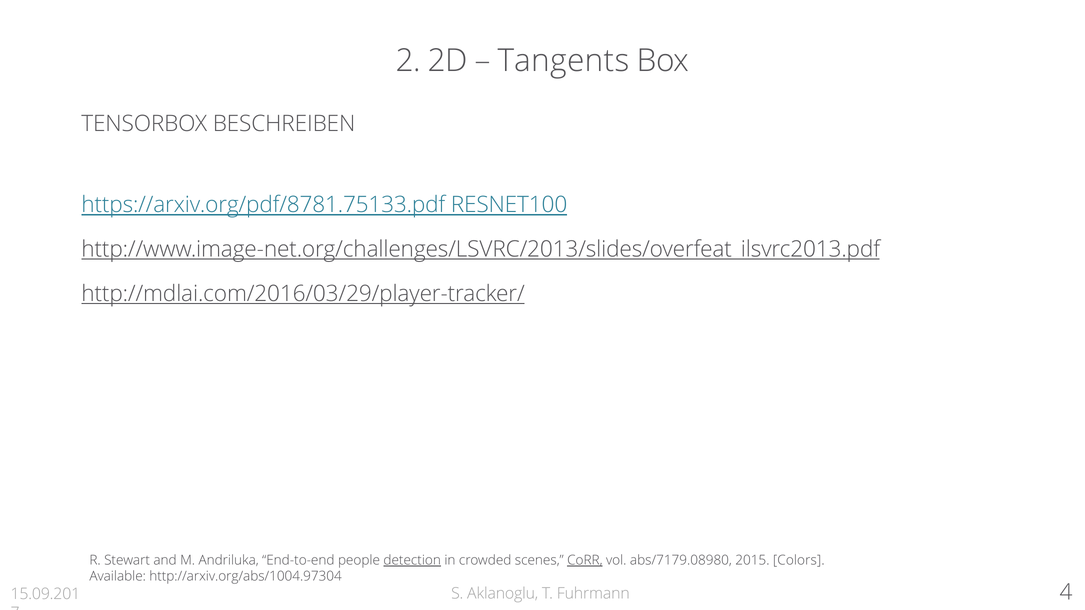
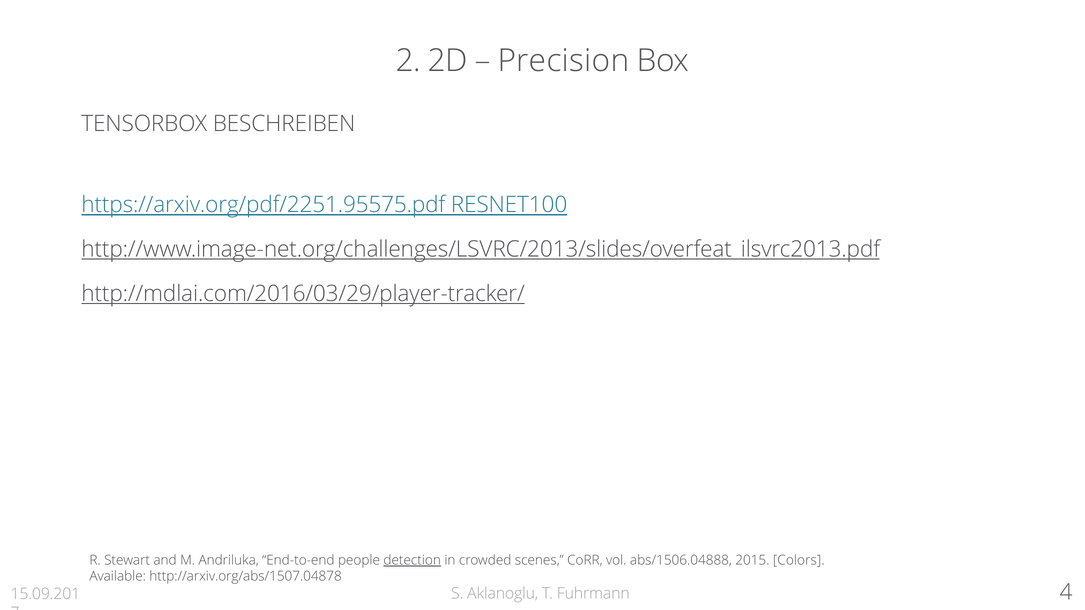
Tangents: Tangents -> Precision
https://arxiv.org/pdf/8781.75133.pdf: https://arxiv.org/pdf/8781.75133.pdf -> https://arxiv.org/pdf/2251.95575.pdf
CoRR underline: present -> none
abs/7179.08980: abs/7179.08980 -> abs/1506.04888
http://arxiv.org/abs/1004.97304: http://arxiv.org/abs/1004.97304 -> http://arxiv.org/abs/1507.04878
